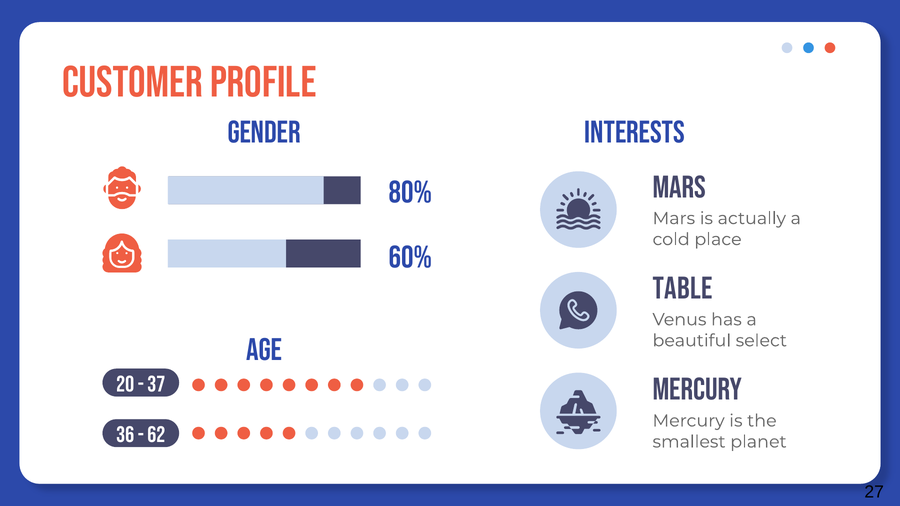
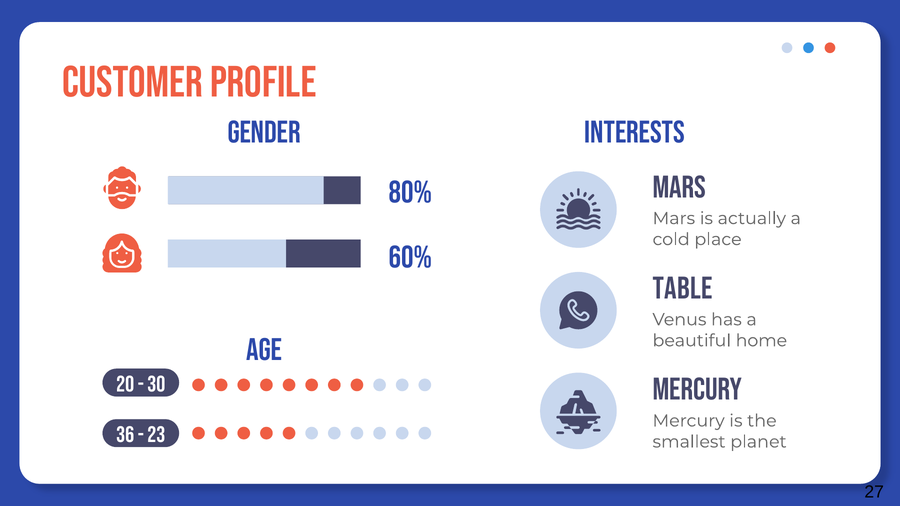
select: select -> home
37: 37 -> 30
62: 62 -> 23
